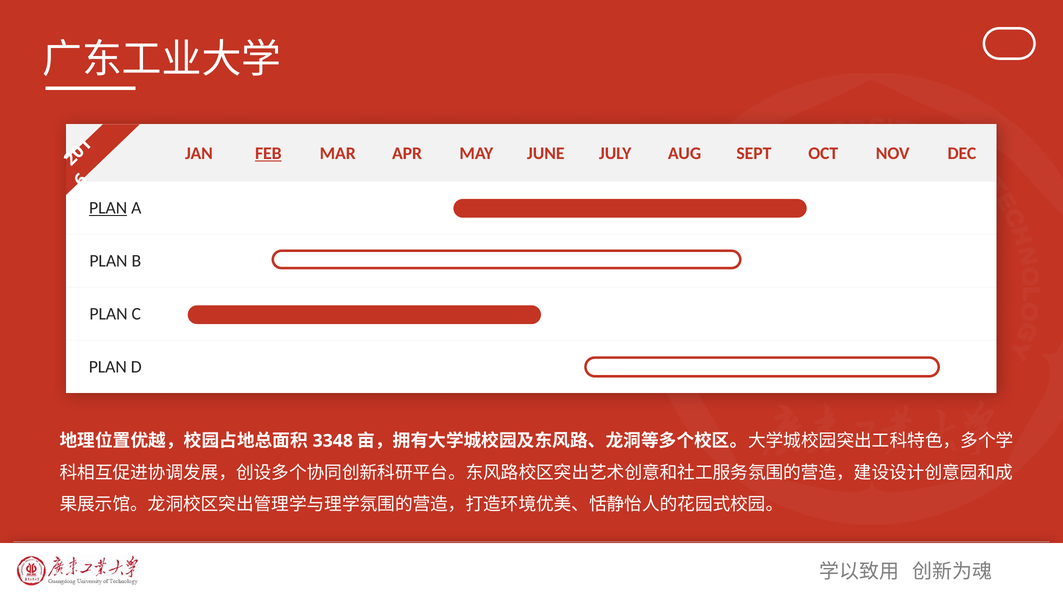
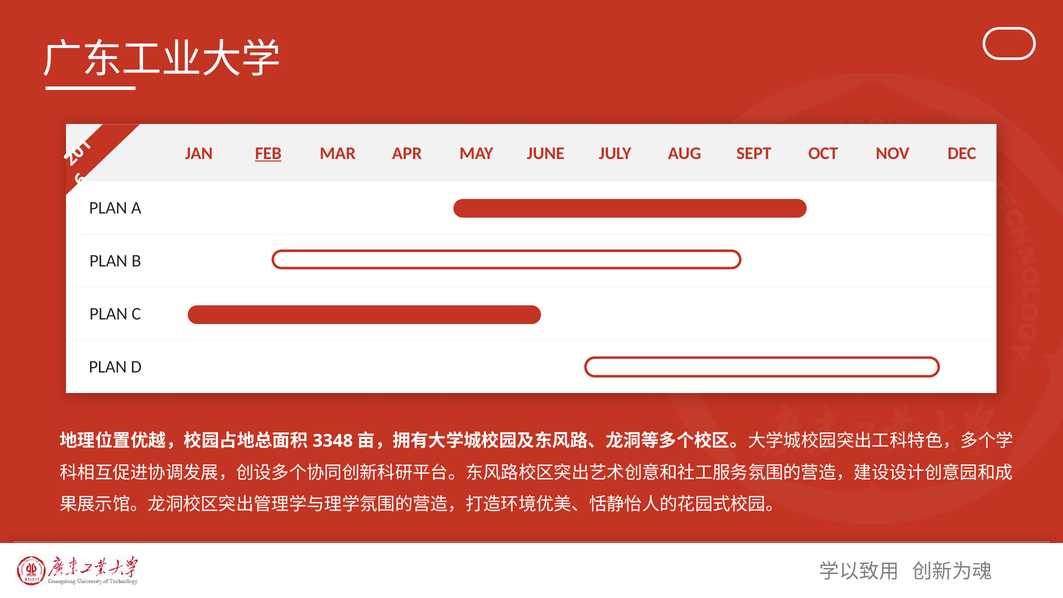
PLAN at (108, 208) underline: present -> none
